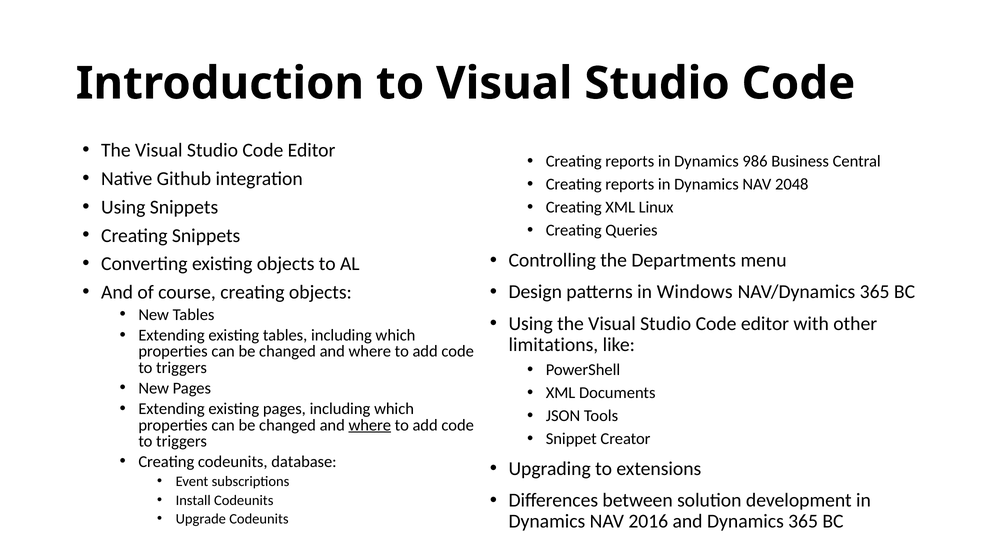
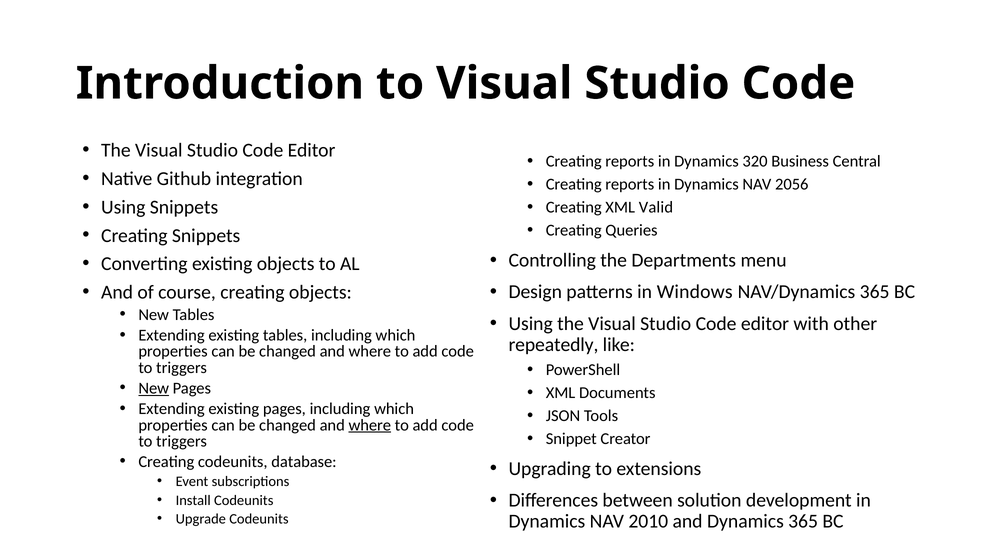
986: 986 -> 320
2048: 2048 -> 2056
Linux: Linux -> Valid
limitations: limitations -> repeatedly
New at (154, 388) underline: none -> present
2016: 2016 -> 2010
